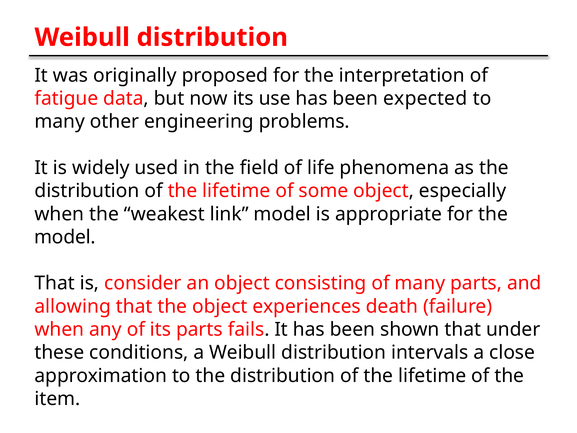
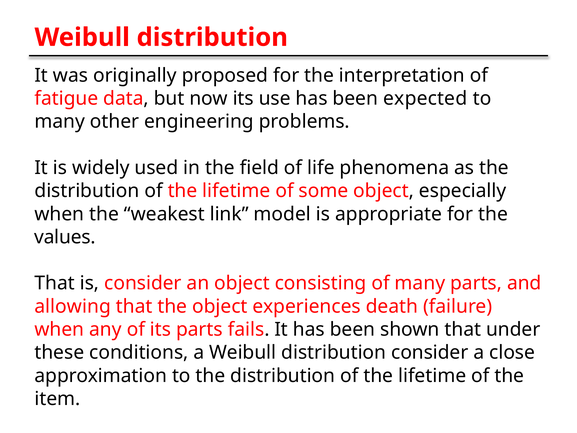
model at (65, 237): model -> values
distribution intervals: intervals -> consider
